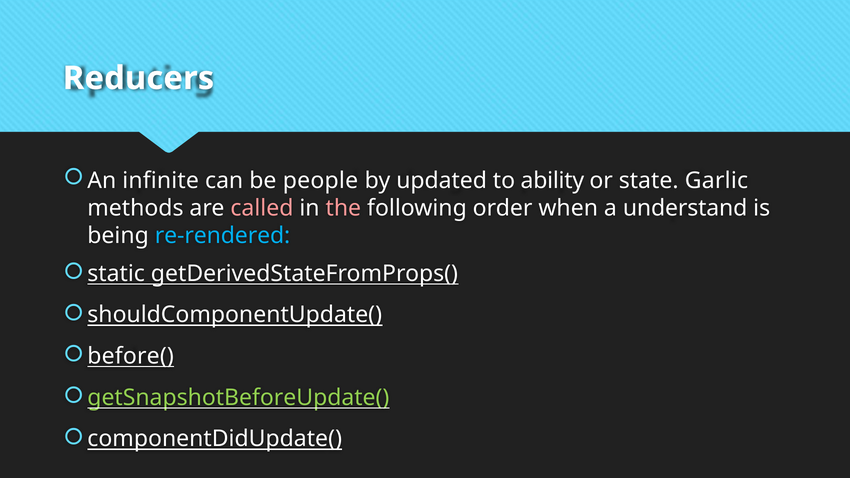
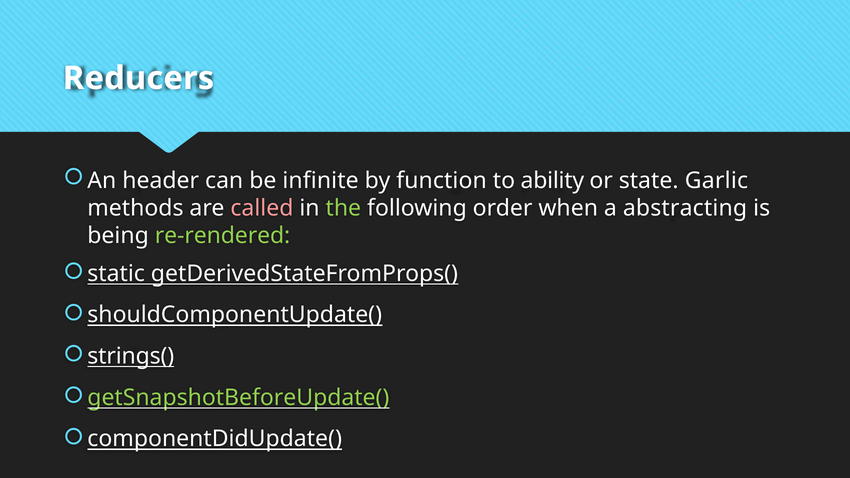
infinite: infinite -> header
people: people -> infinite
updated: updated -> function
the colour: pink -> light green
understand: understand -> abstracting
re-rendered colour: light blue -> light green
before(: before( -> strings(
